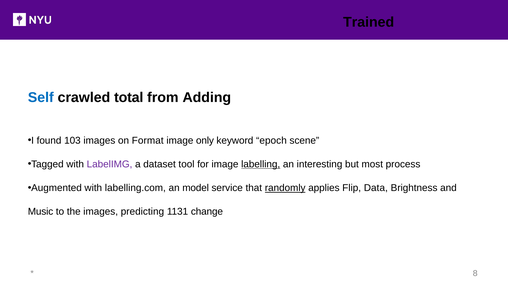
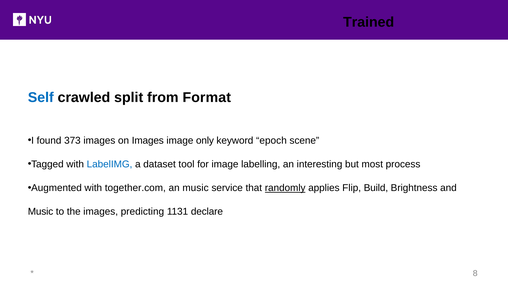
total: total -> split
Adding: Adding -> Format
103: 103 -> 373
on Format: Format -> Images
LabelIMG colour: purple -> blue
labelling underline: present -> none
labelling.com: labelling.com -> together.com
an model: model -> music
Data: Data -> Build
change: change -> declare
